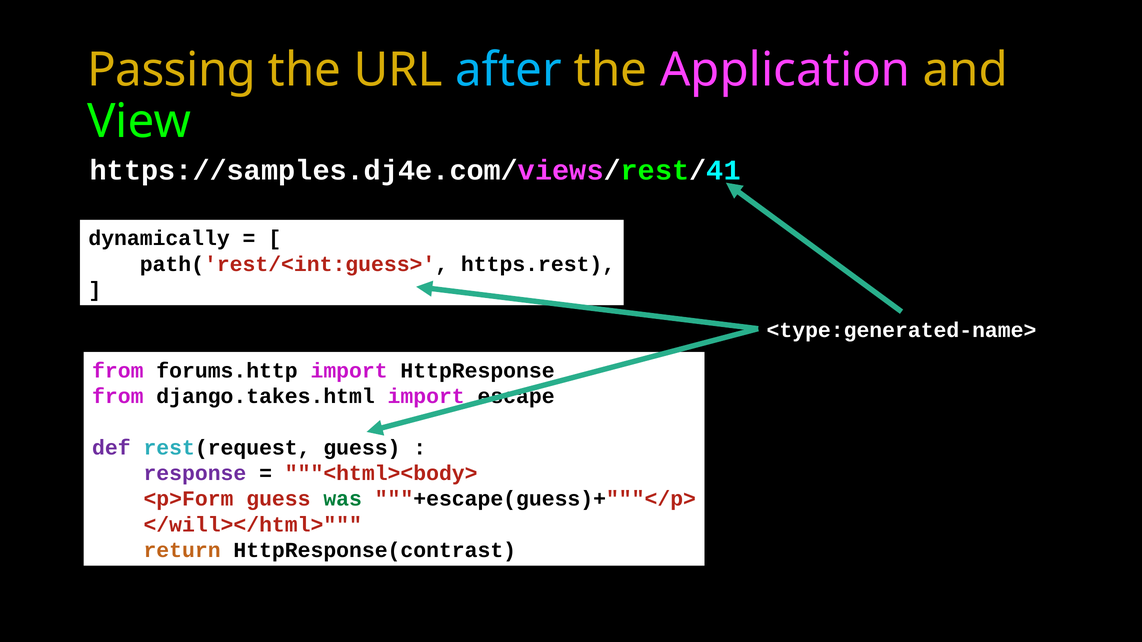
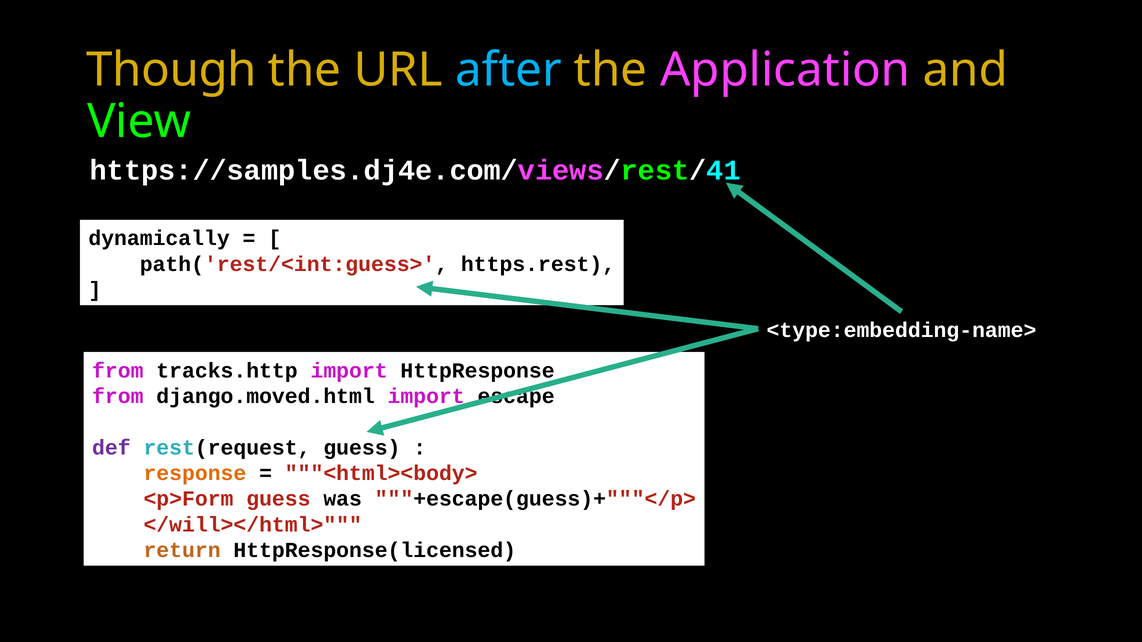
Passing: Passing -> Though
<type:generated-name>: <type:generated-name> -> <type:embedding-name>
forums.http: forums.http -> tracks.http
django.takes.html: django.takes.html -> django.moved.html
response colour: purple -> orange
was colour: green -> black
HttpResponse(contrast: HttpResponse(contrast -> HttpResponse(licensed
